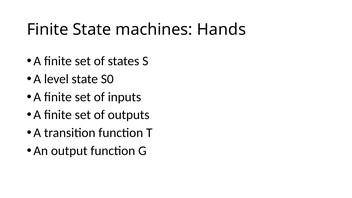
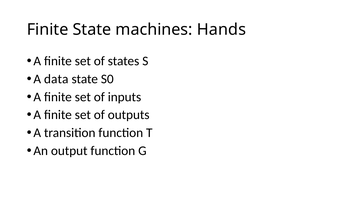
level: level -> data
